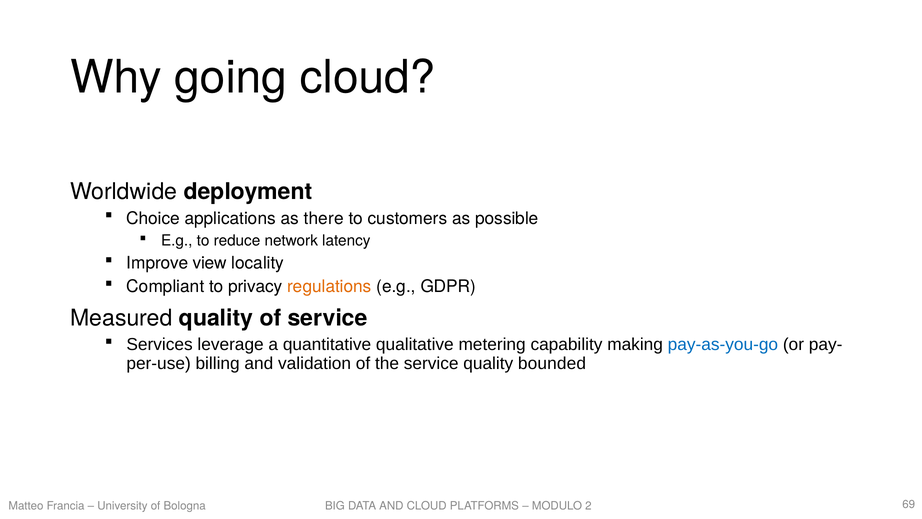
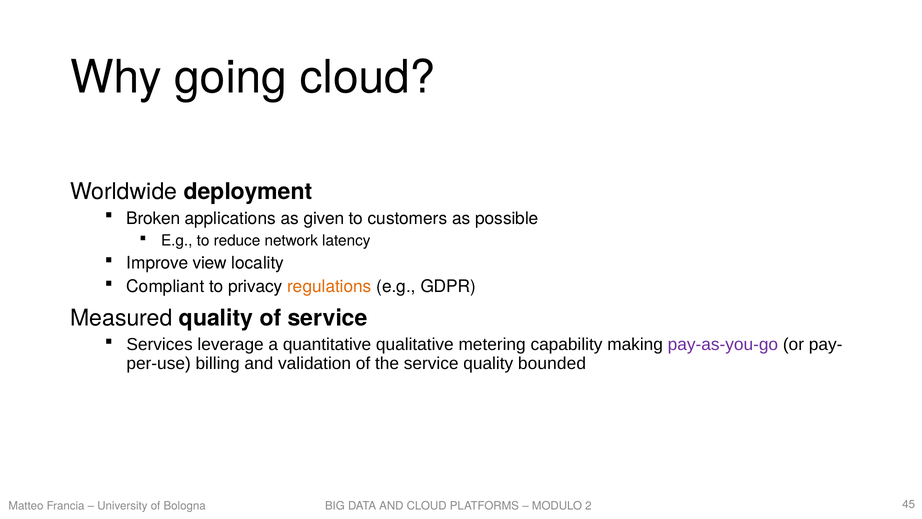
Choice: Choice -> Broken
there: there -> given
pay-as-you-go colour: blue -> purple
69: 69 -> 45
